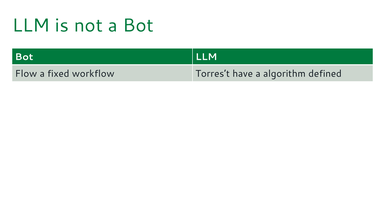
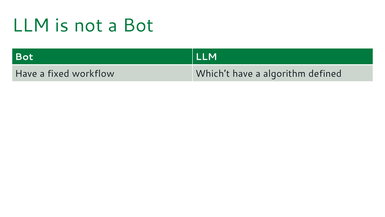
Flow at (26, 73): Flow -> Have
Torres’t: Torres’t -> Which’t
